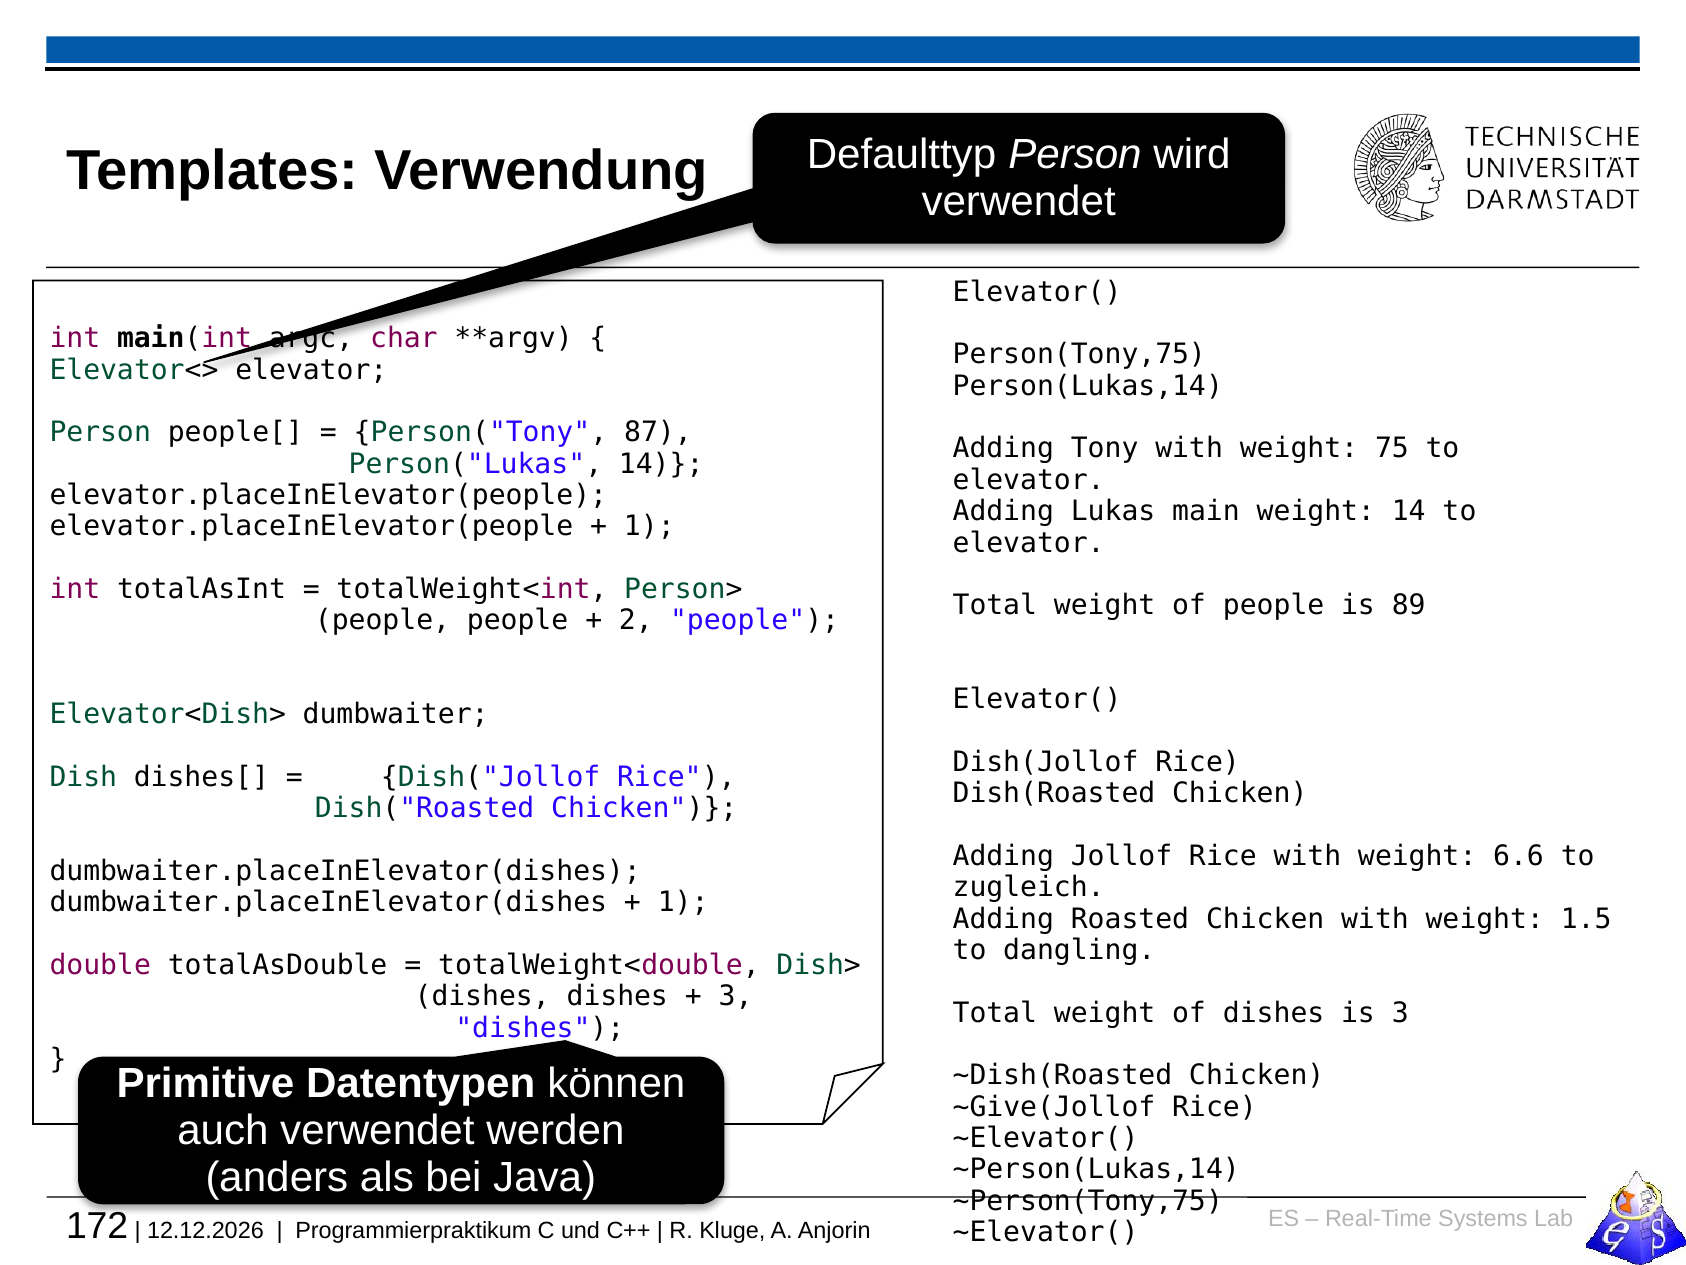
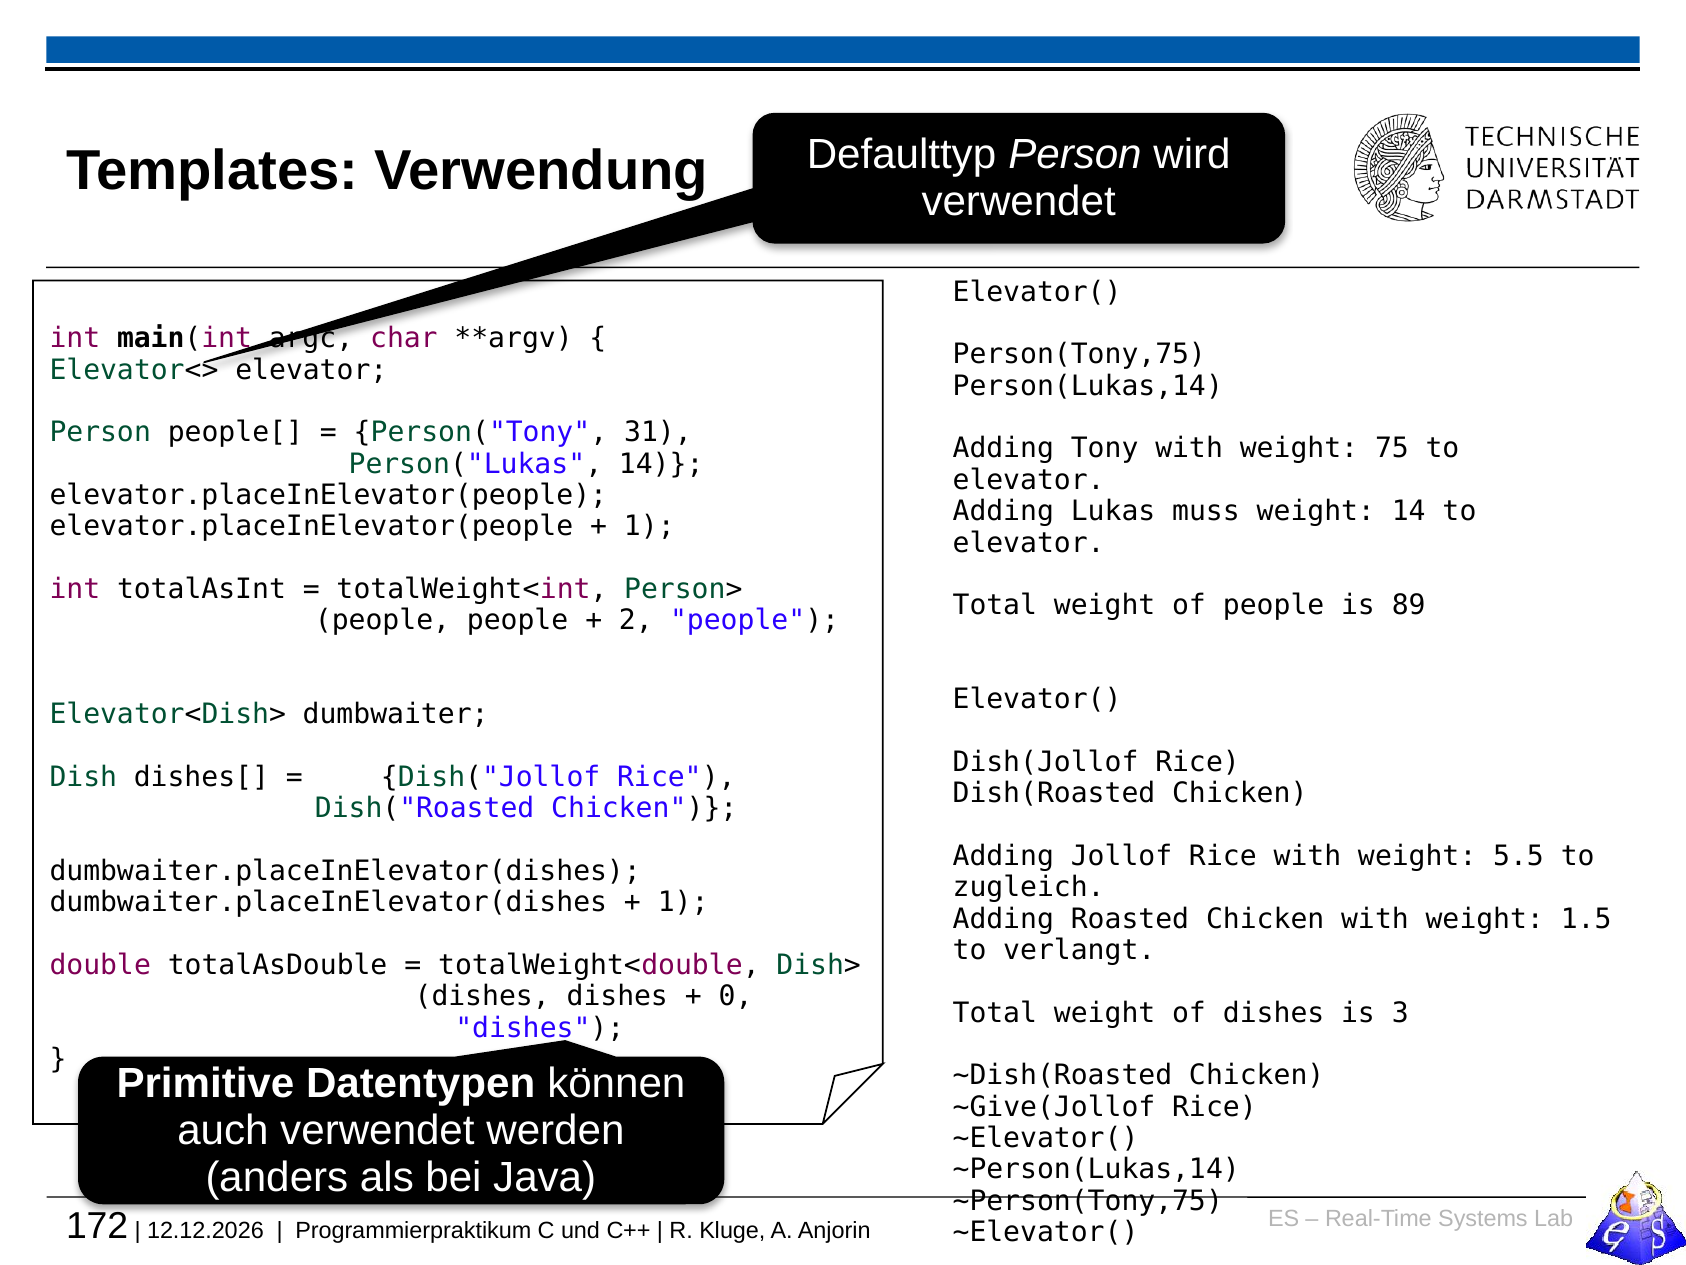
87: 87 -> 31
main: main -> muss
6.6: 6.6 -> 5.5
dangling: dangling -> verlangt
3 at (736, 996): 3 -> 0
